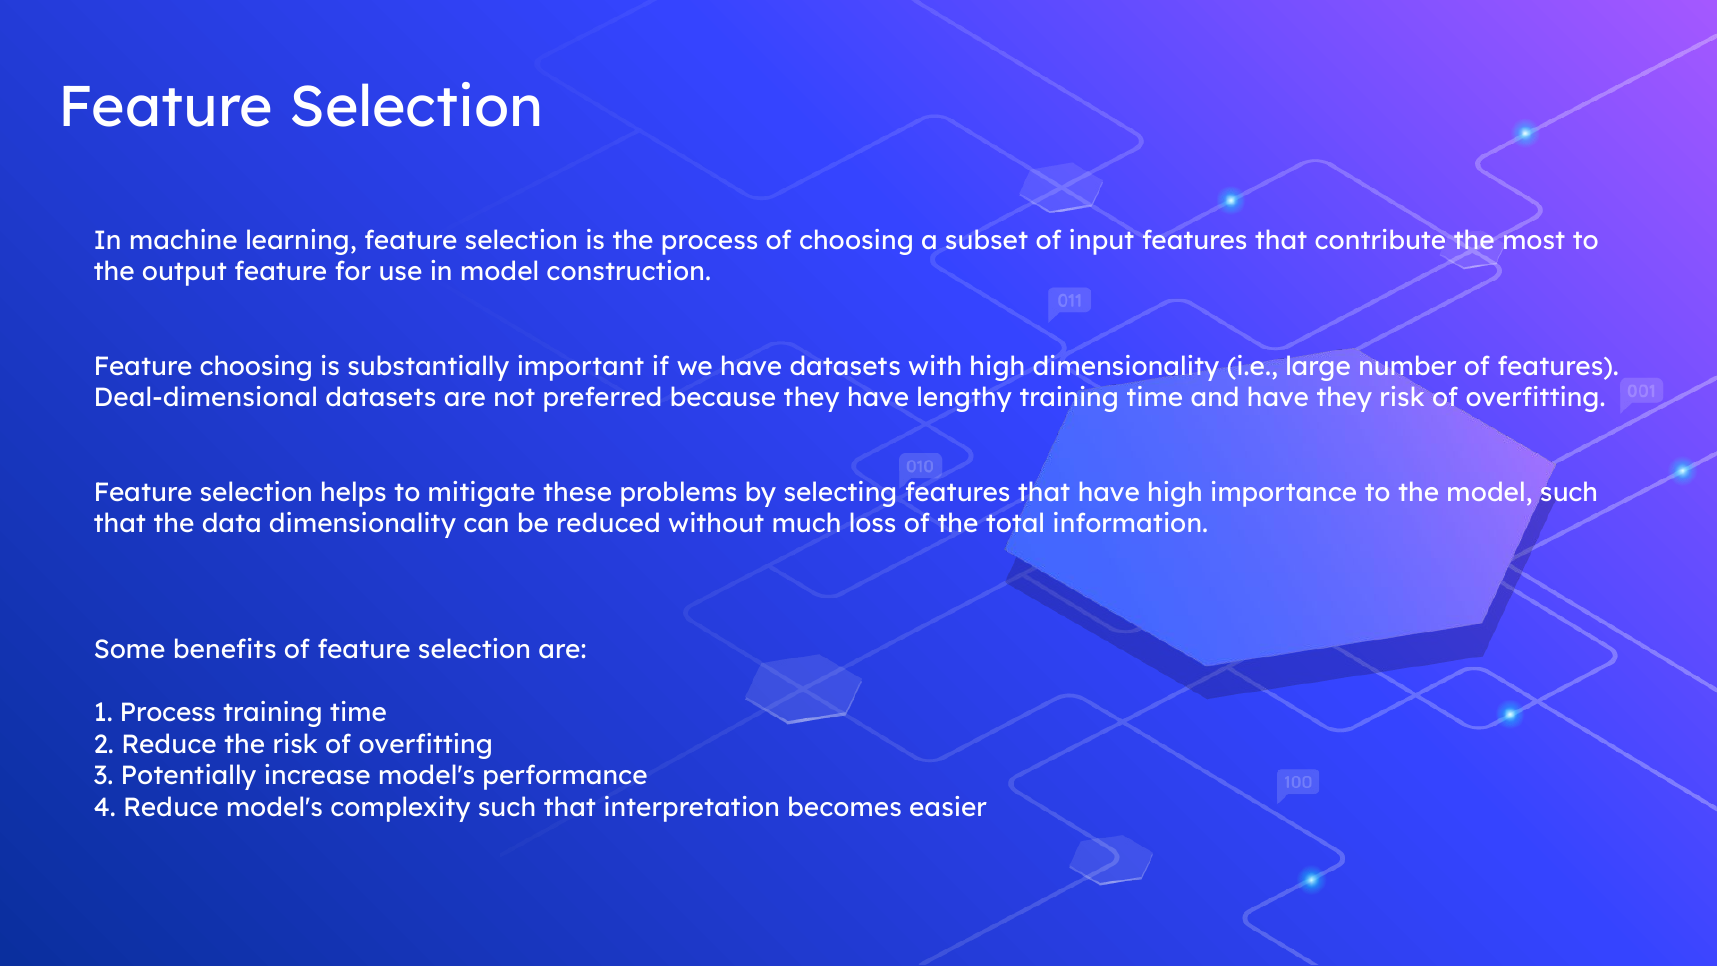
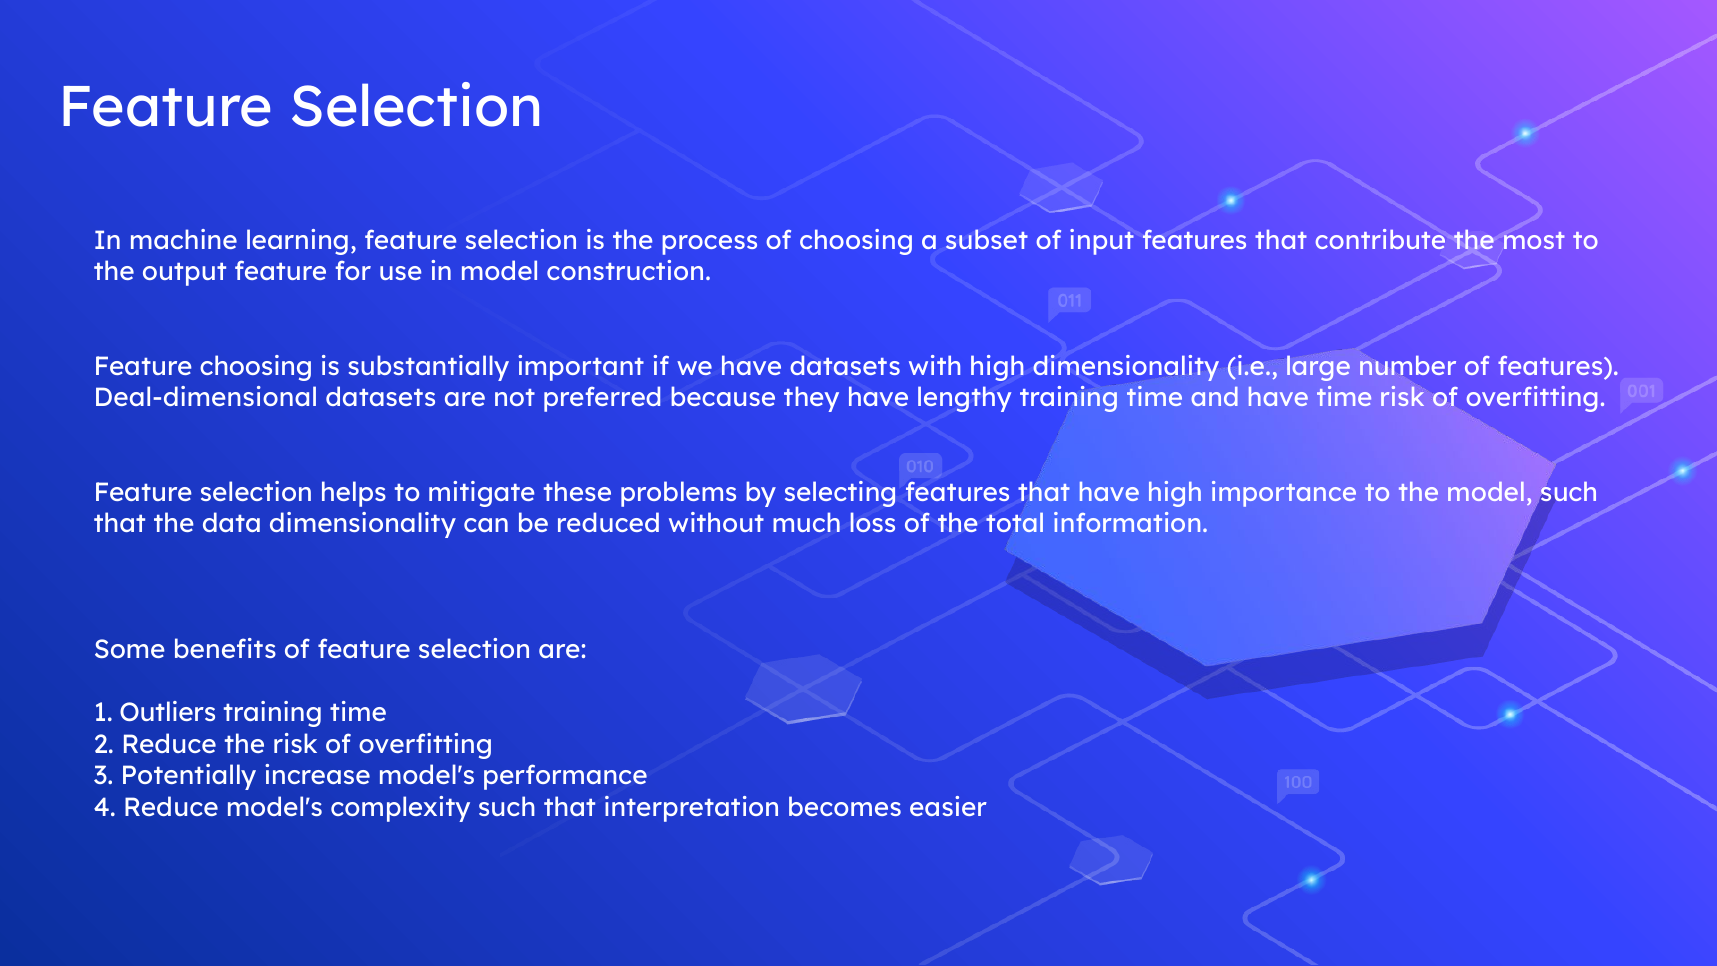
have they: they -> time
1 Process: Process -> Outliers
